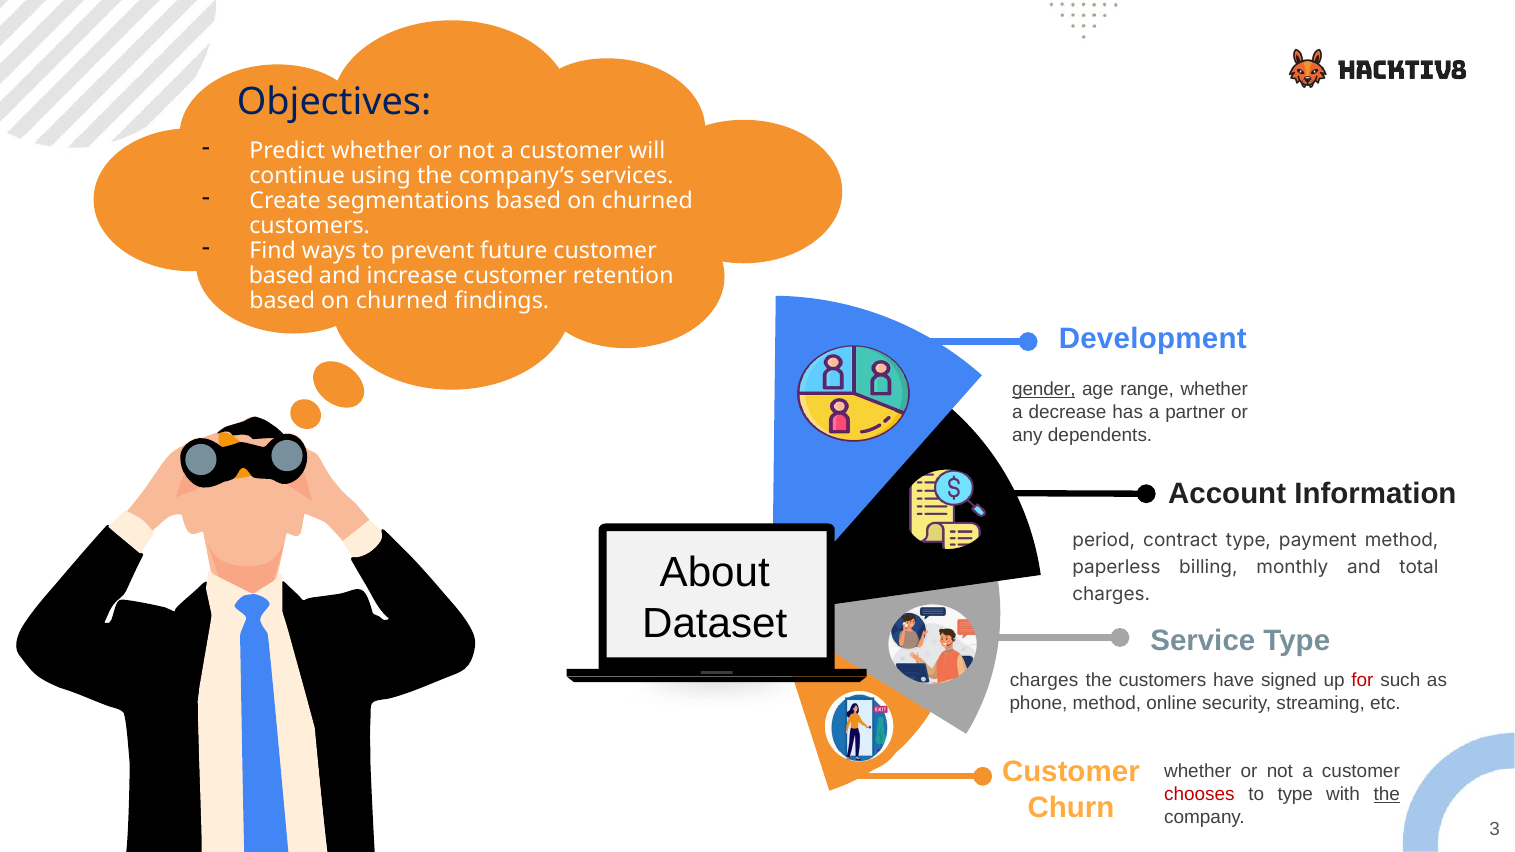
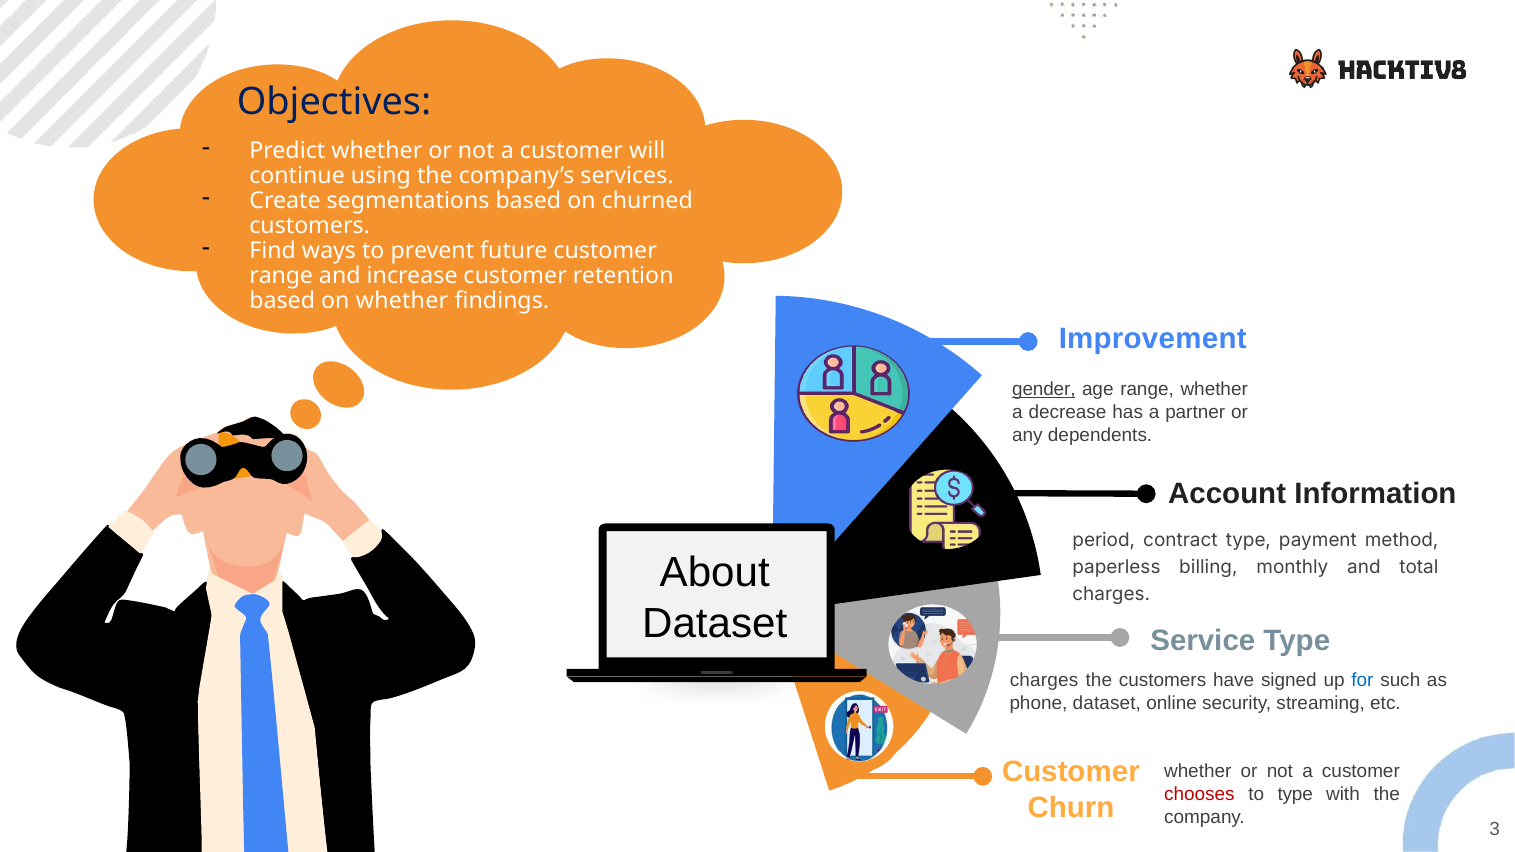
based at (281, 276): based -> range
churned at (402, 301): churned -> whether
Development: Development -> Improvement
for colour: red -> blue
phone method: method -> dataset
the at (1387, 794) underline: present -> none
